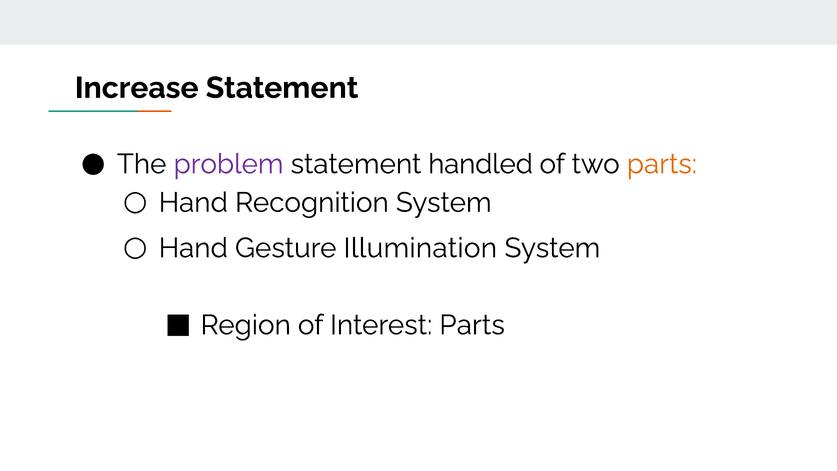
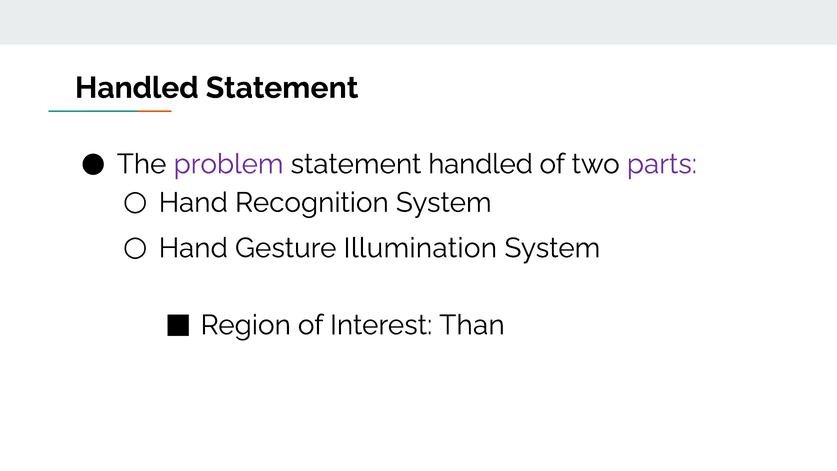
Increase at (137, 88): Increase -> Handled
parts at (662, 164) colour: orange -> purple
Interest Parts: Parts -> Than
